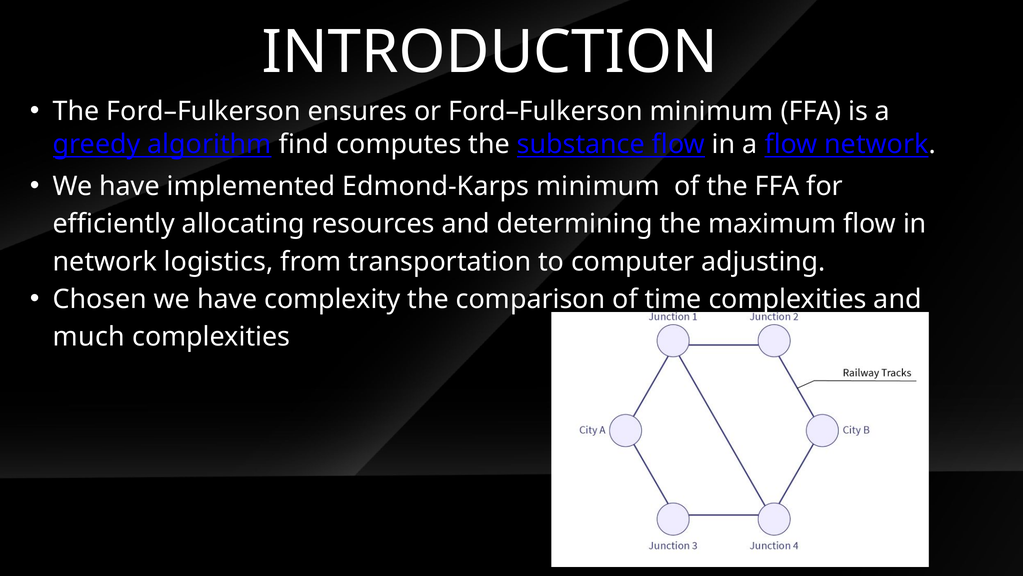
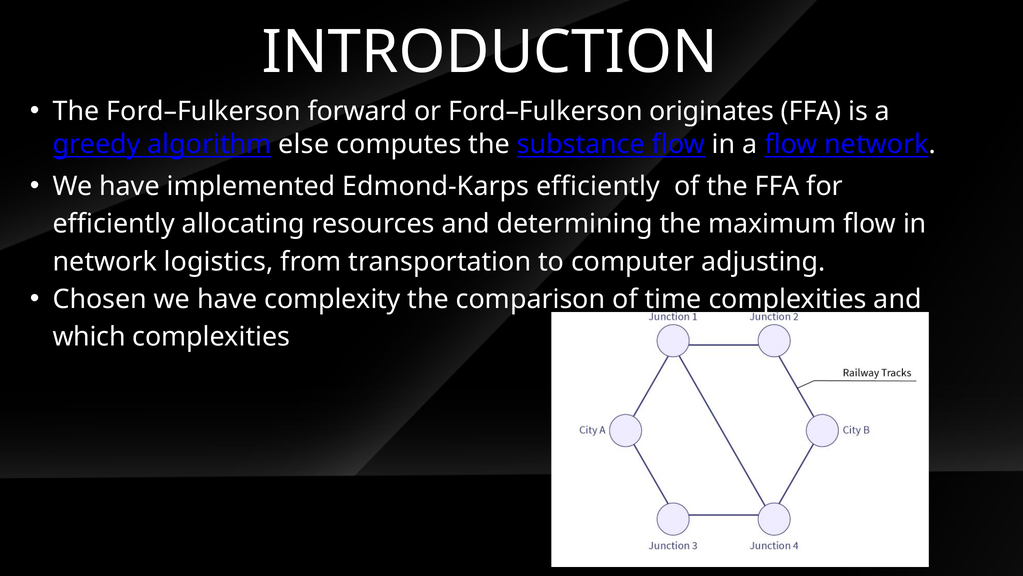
ensures: ensures -> forward
Ford–Fulkerson minimum: minimum -> originates
find: find -> else
Edmond-Karps minimum: minimum -> efficiently
much: much -> which
